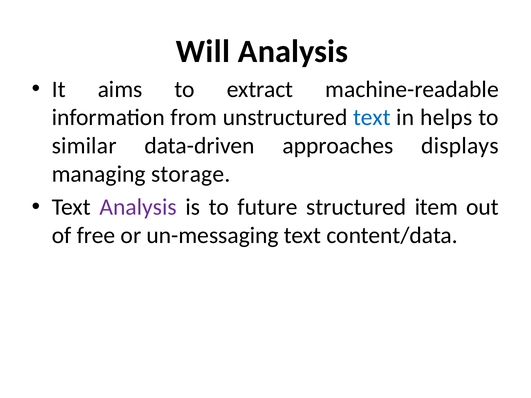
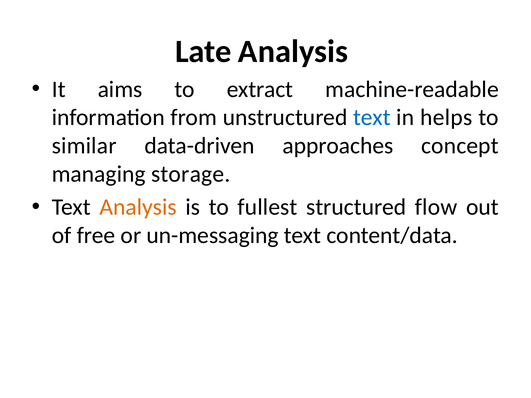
Will: Will -> Late
displays: displays -> concept
Analysis at (138, 207) colour: purple -> orange
future: future -> fullest
item: item -> flow
